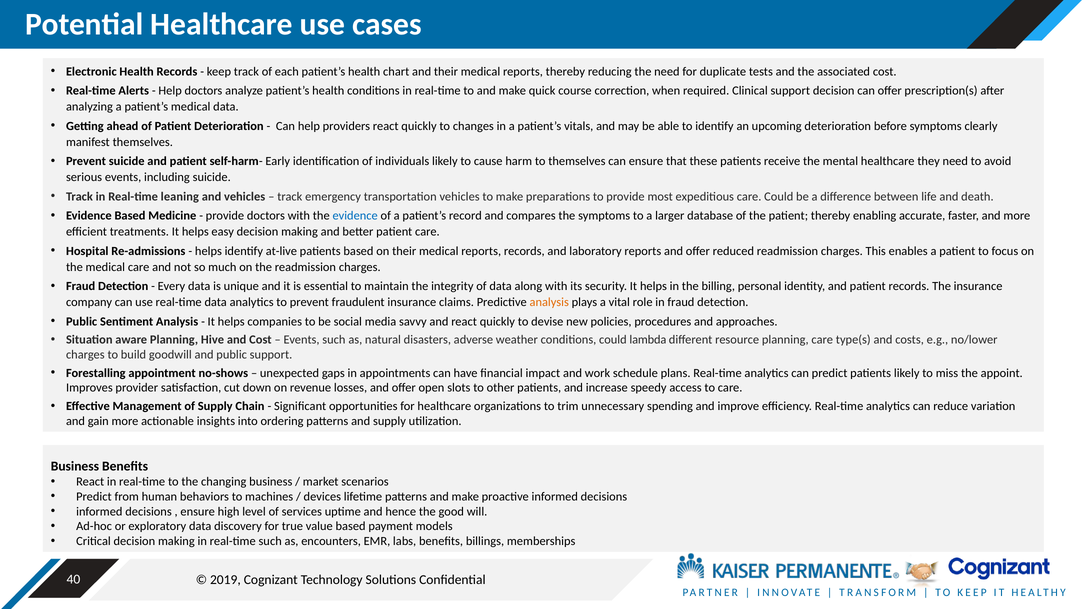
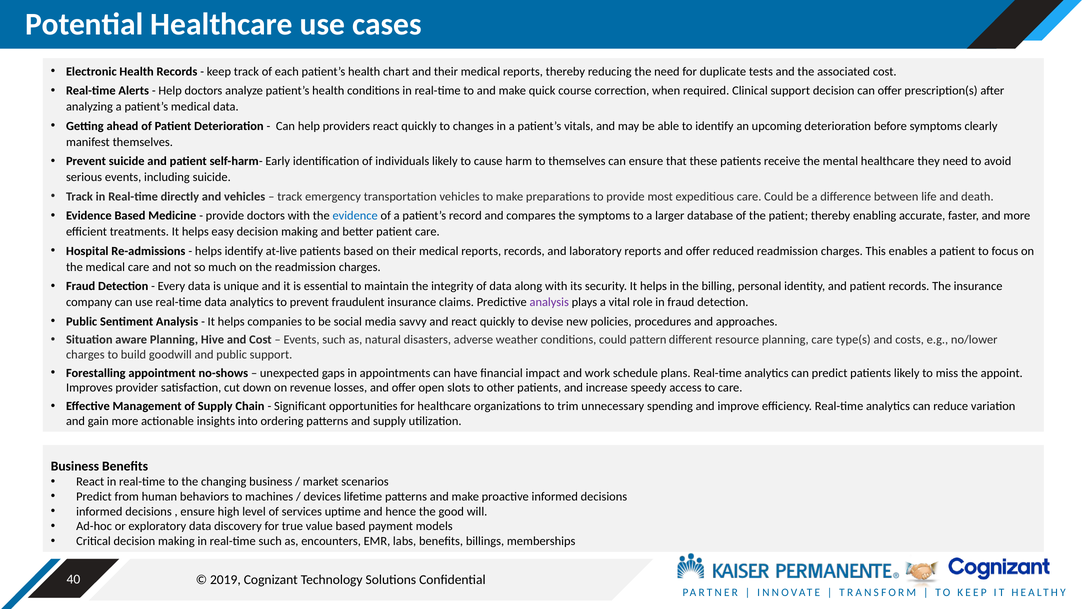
leaning: leaning -> directly
analysis at (549, 302) colour: orange -> purple
lambda: lambda -> pattern
